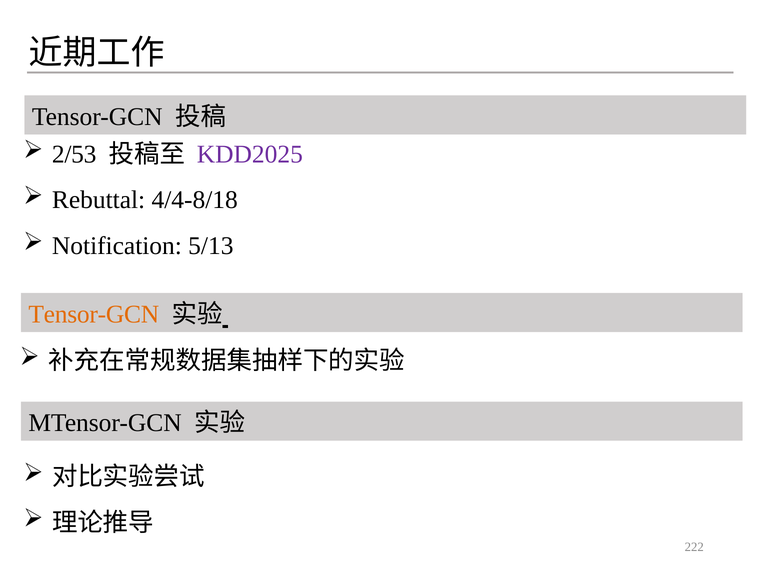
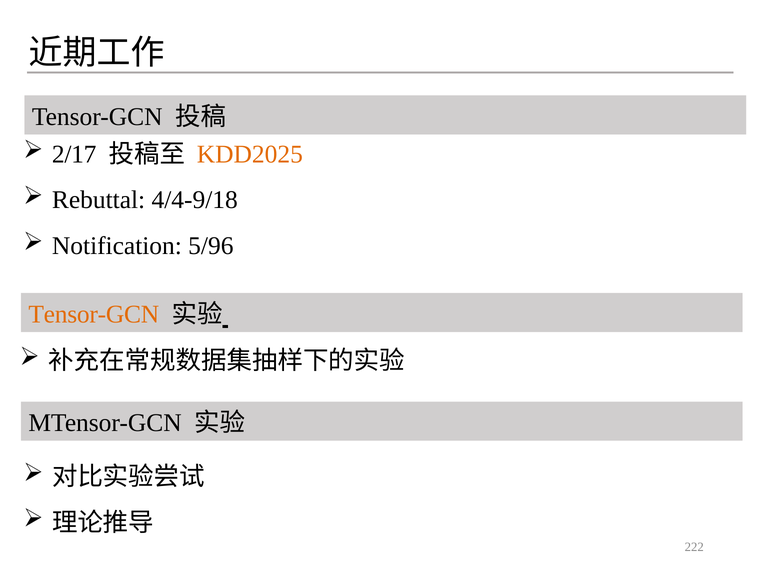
2/53: 2/53 -> 2/17
KDD2025 colour: purple -> orange
4/4-8/18: 4/4-8/18 -> 4/4-9/18
5/13: 5/13 -> 5/96
